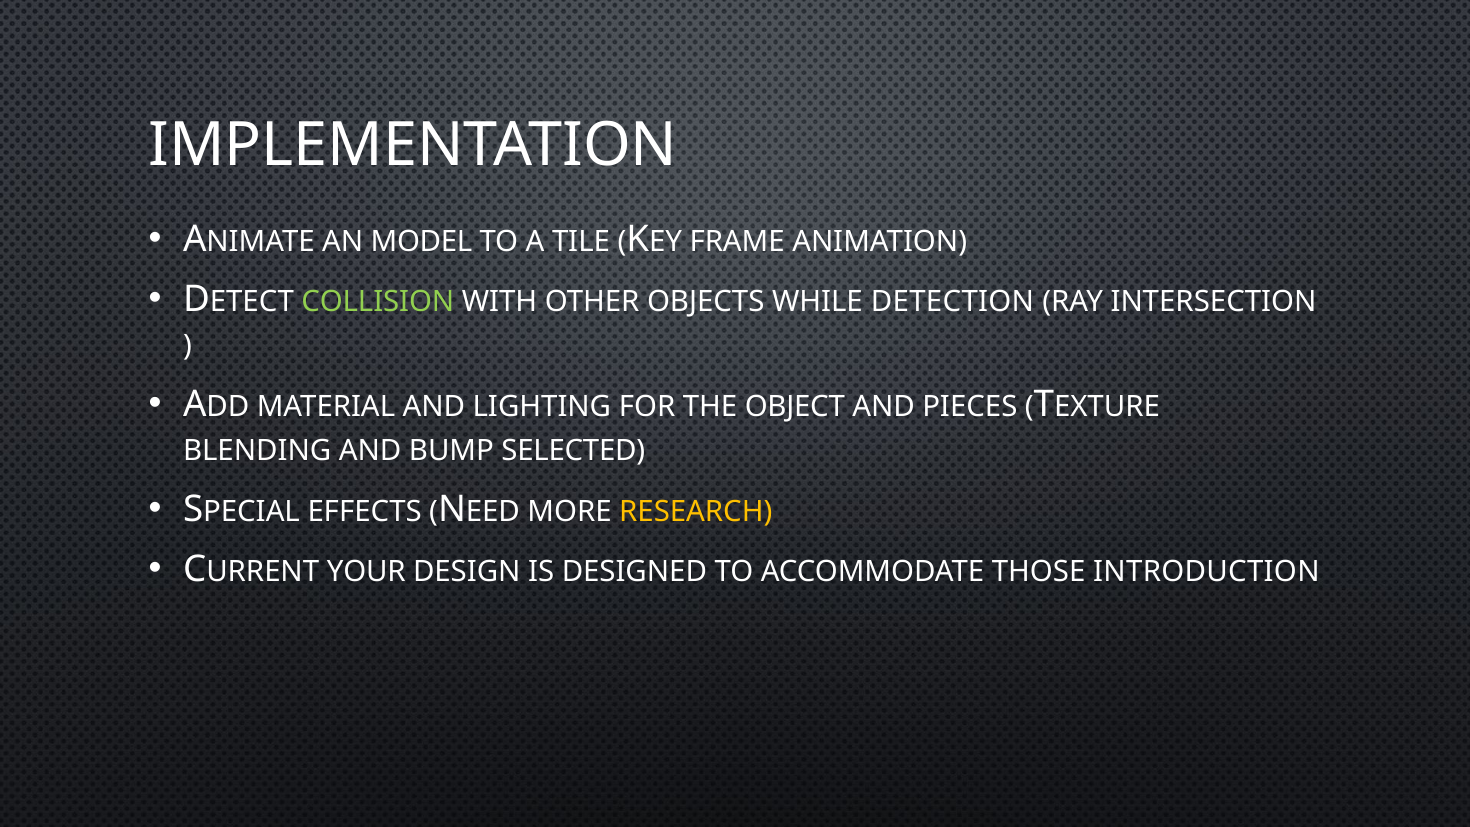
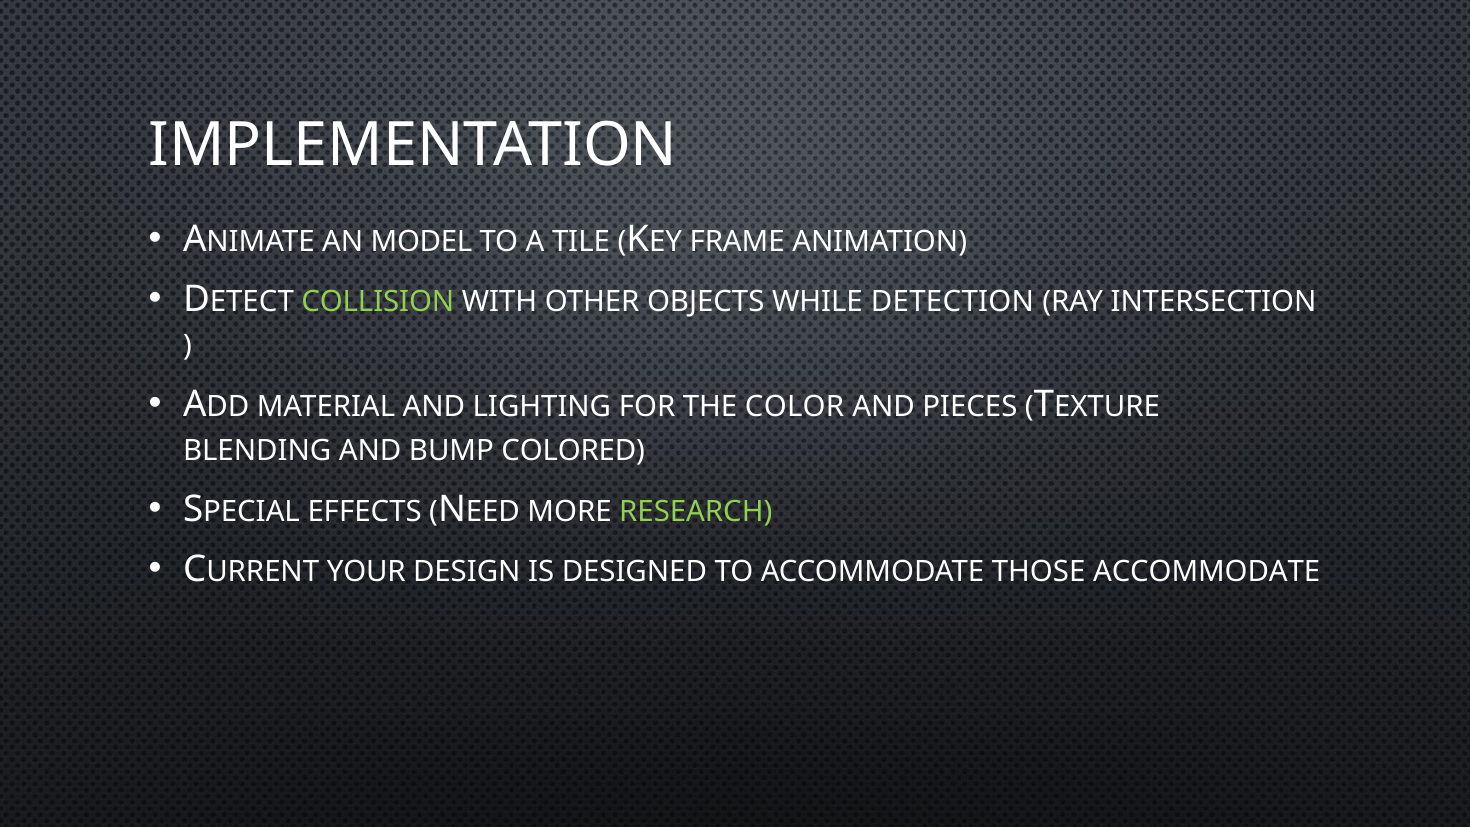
OBJECT: OBJECT -> COLOR
SELECTED: SELECTED -> COLORED
RESEARCH colour: yellow -> light green
THOSE INTRODUCTION: INTRODUCTION -> ACCOMMODATE
